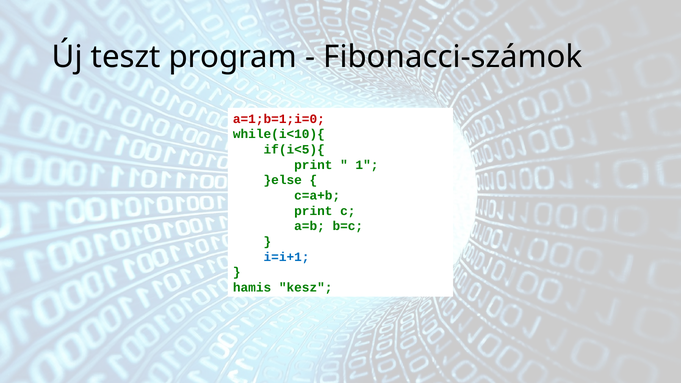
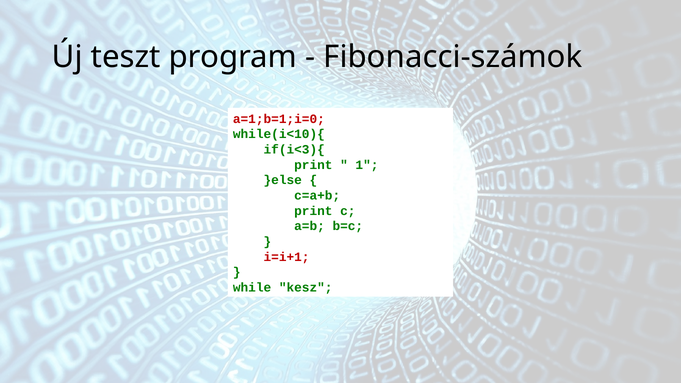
if(i<5){: if(i<5){ -> if(i<3){
i=i+1 colour: blue -> red
hamis: hamis -> while
